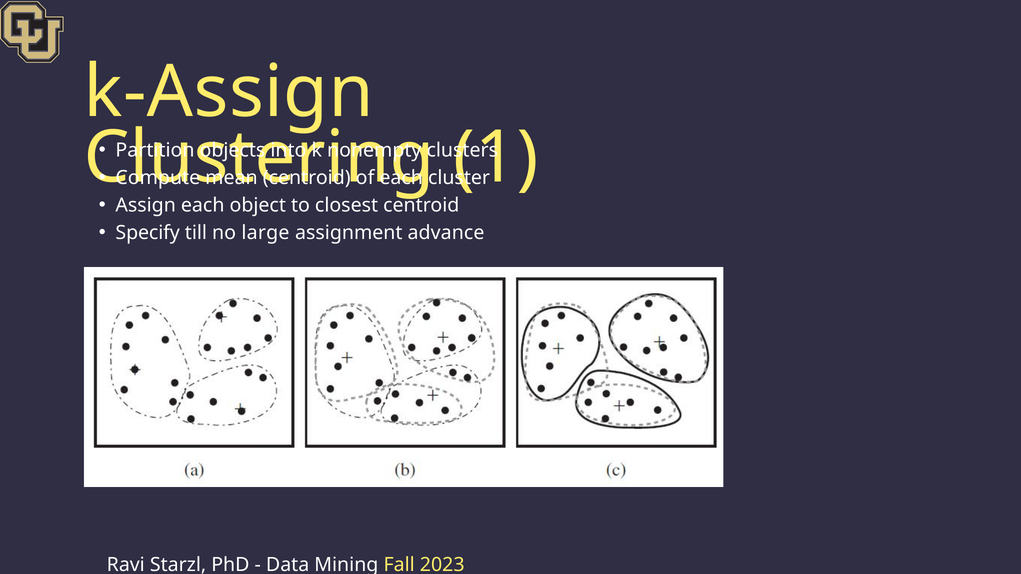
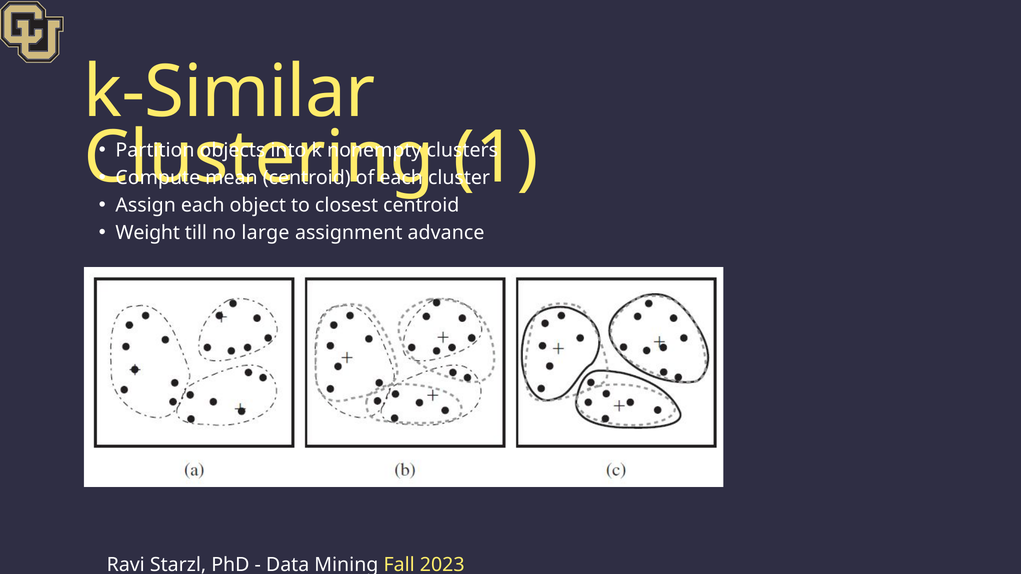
k-Assign: k-Assign -> k-Similar
Specify: Specify -> Weight
